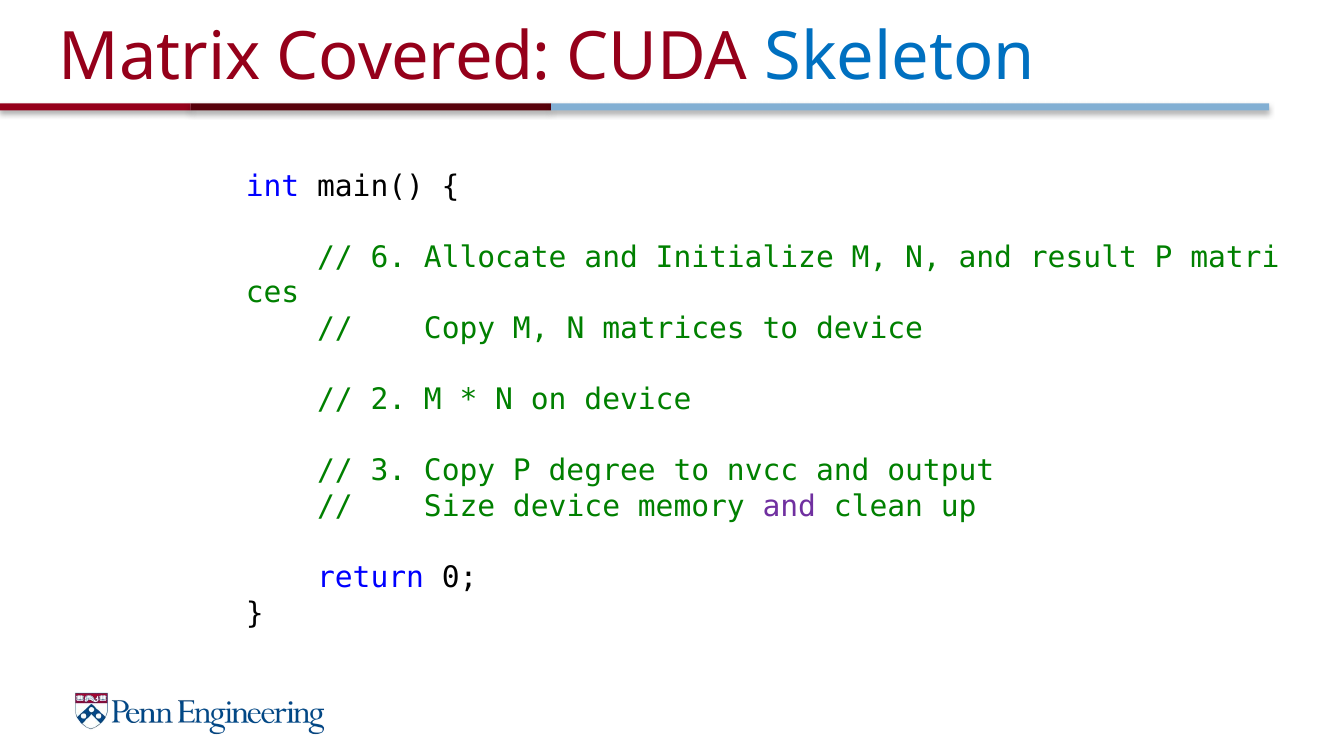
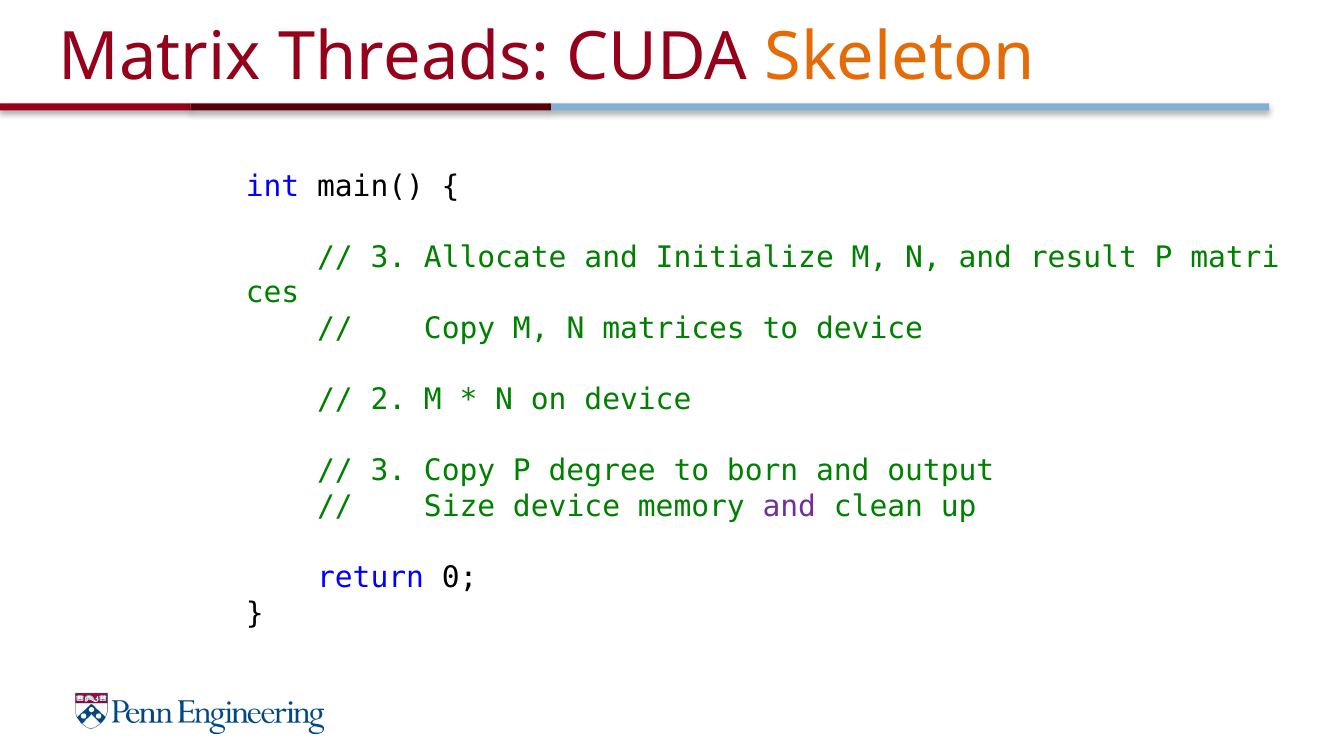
Covered: Covered -> Threads
Skeleton colour: blue -> orange
6 at (388, 258): 6 -> 3
nvcc: nvcc -> born
